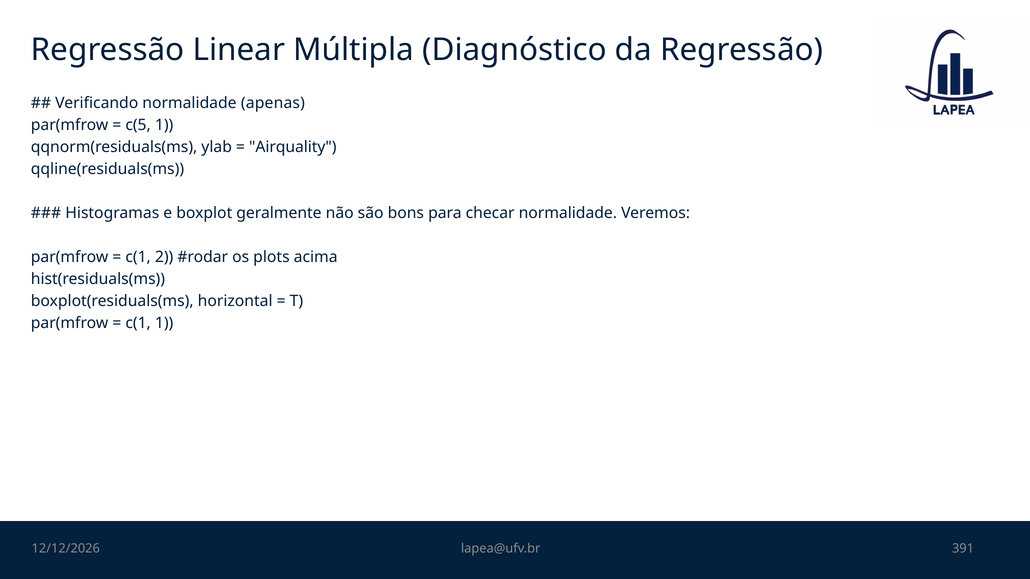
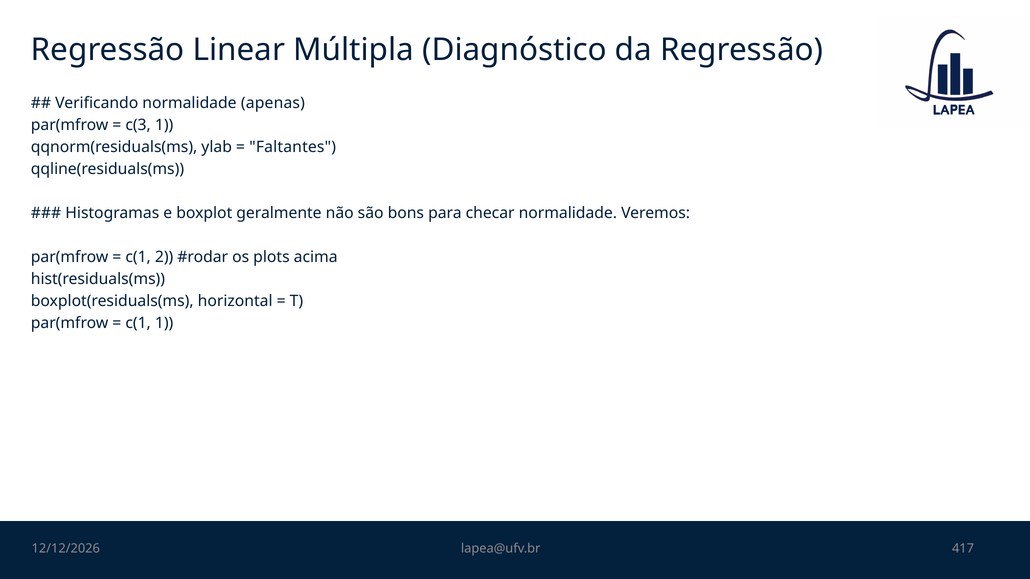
c(5: c(5 -> c(3
Airquality: Airquality -> Faltantes
391: 391 -> 417
